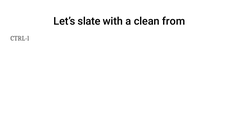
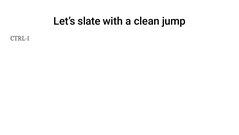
from: from -> jump
